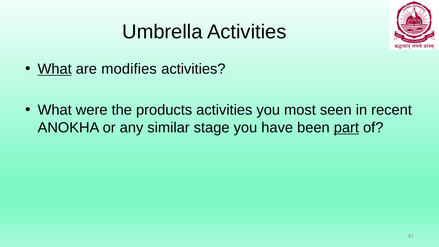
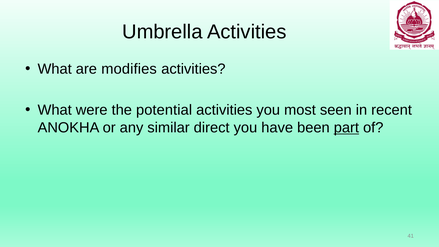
What at (55, 69) underline: present -> none
products: products -> potential
stage: stage -> direct
